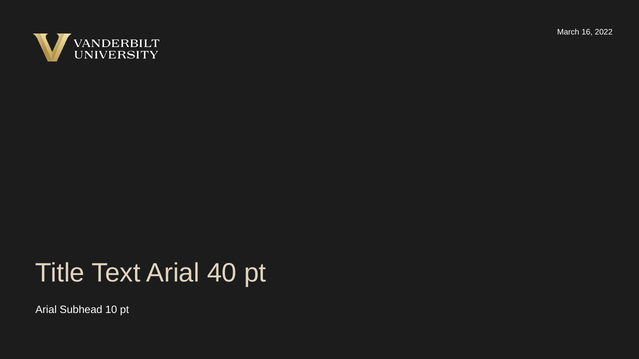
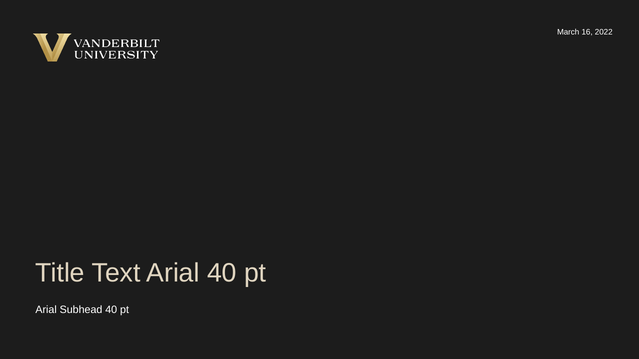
Subhead 10: 10 -> 40
